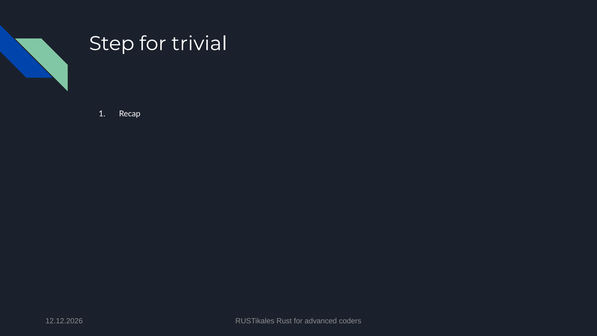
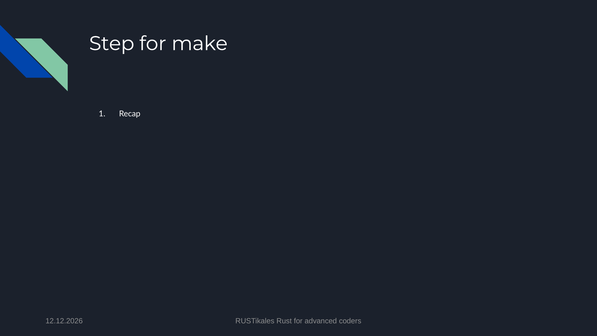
trivial: trivial -> make
